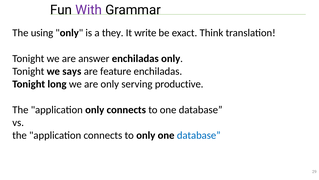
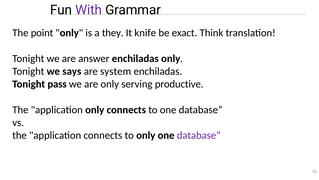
using: using -> point
write: write -> knife
feature: feature -> system
long: long -> pass
database at (199, 135) colour: blue -> purple
